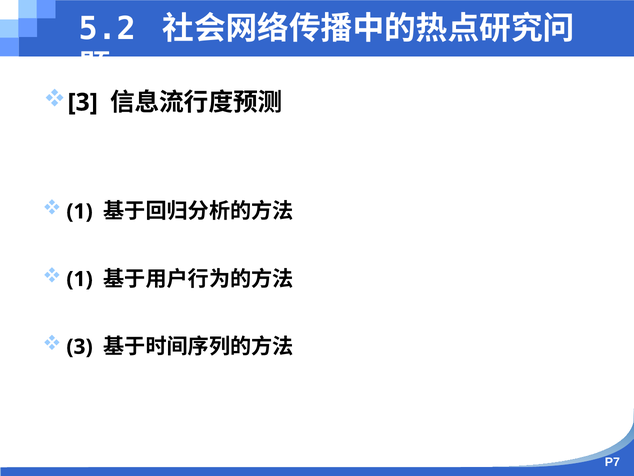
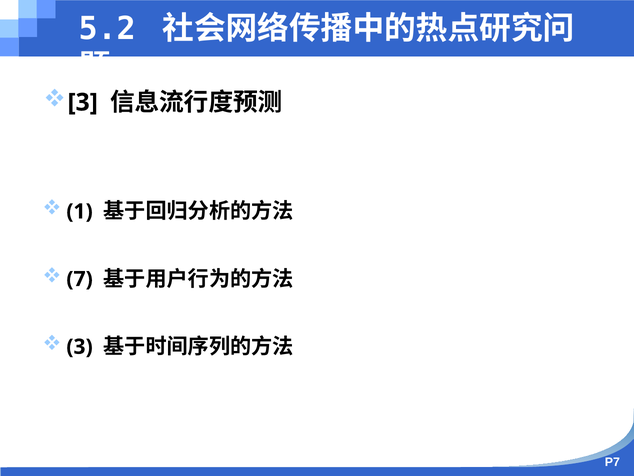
1 at (80, 279): 1 -> 7
